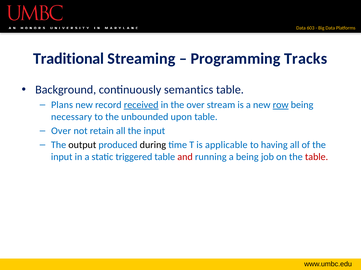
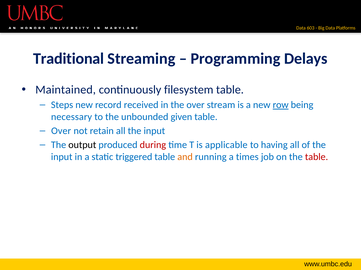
Tracks: Tracks -> Delays
Background: Background -> Maintained
semantics: semantics -> filesystem
Plans: Plans -> Steps
received underline: present -> none
upon: upon -> given
during colour: black -> red
and colour: red -> orange
a being: being -> times
